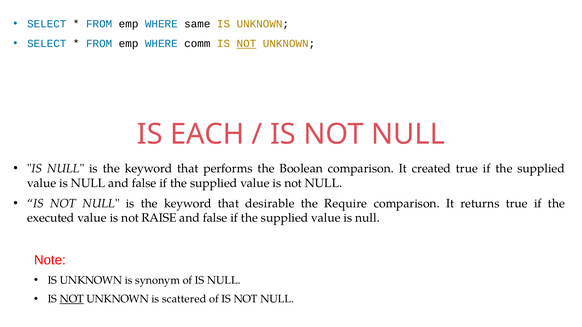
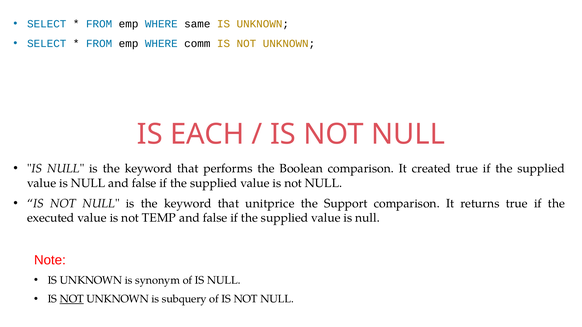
NOT at (246, 44) underline: present -> none
desirable: desirable -> unitprice
Require: Require -> Support
RAISE: RAISE -> TEMP
scattered: scattered -> subquery
